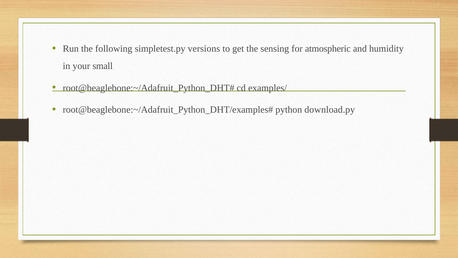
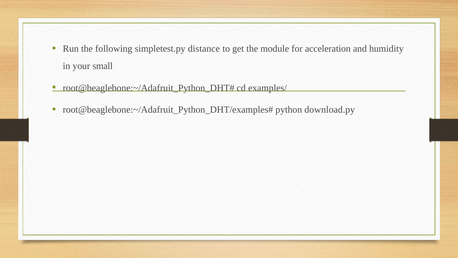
versions: versions -> distance
sensing: sensing -> module
atmospheric: atmospheric -> acceleration
